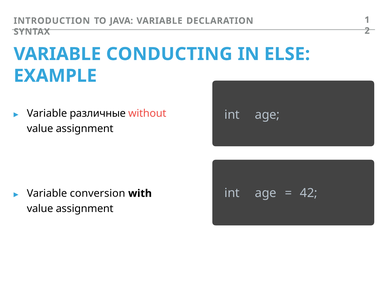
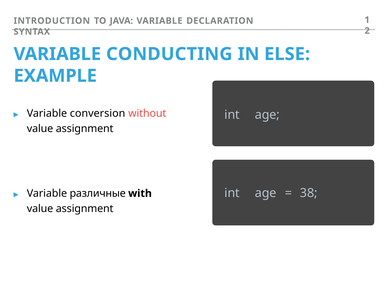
различные: различные -> conversion
42: 42 -> 38
conversion: conversion -> различные
